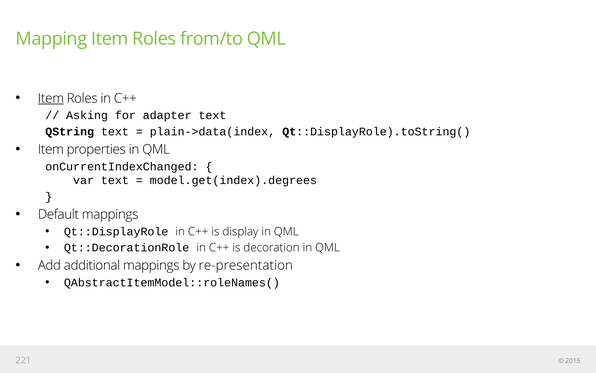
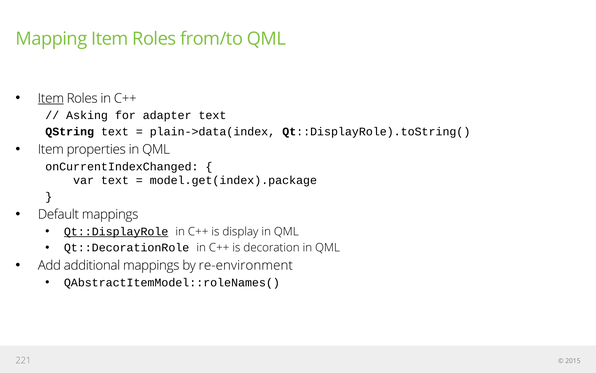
model.get(index).degrees: model.get(index).degrees -> model.get(index).package
Qt::DisplayRole underline: none -> present
re-presentation: re-presentation -> re-environment
